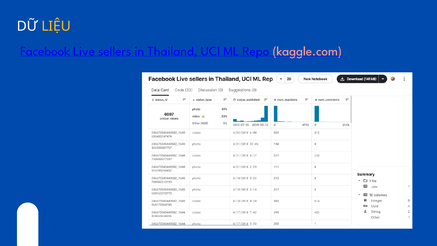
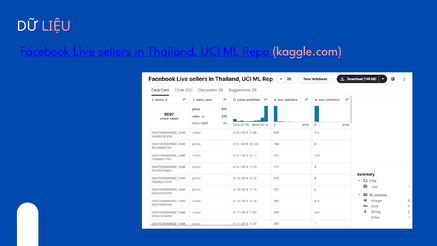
LIỆU colour: yellow -> pink
